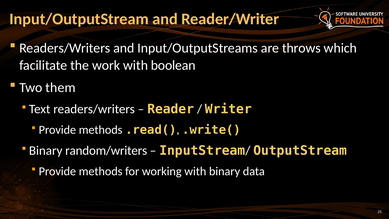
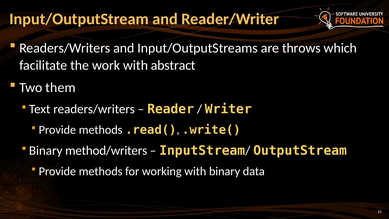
boolean: boolean -> abstract
random/writers: random/writers -> method/writers
